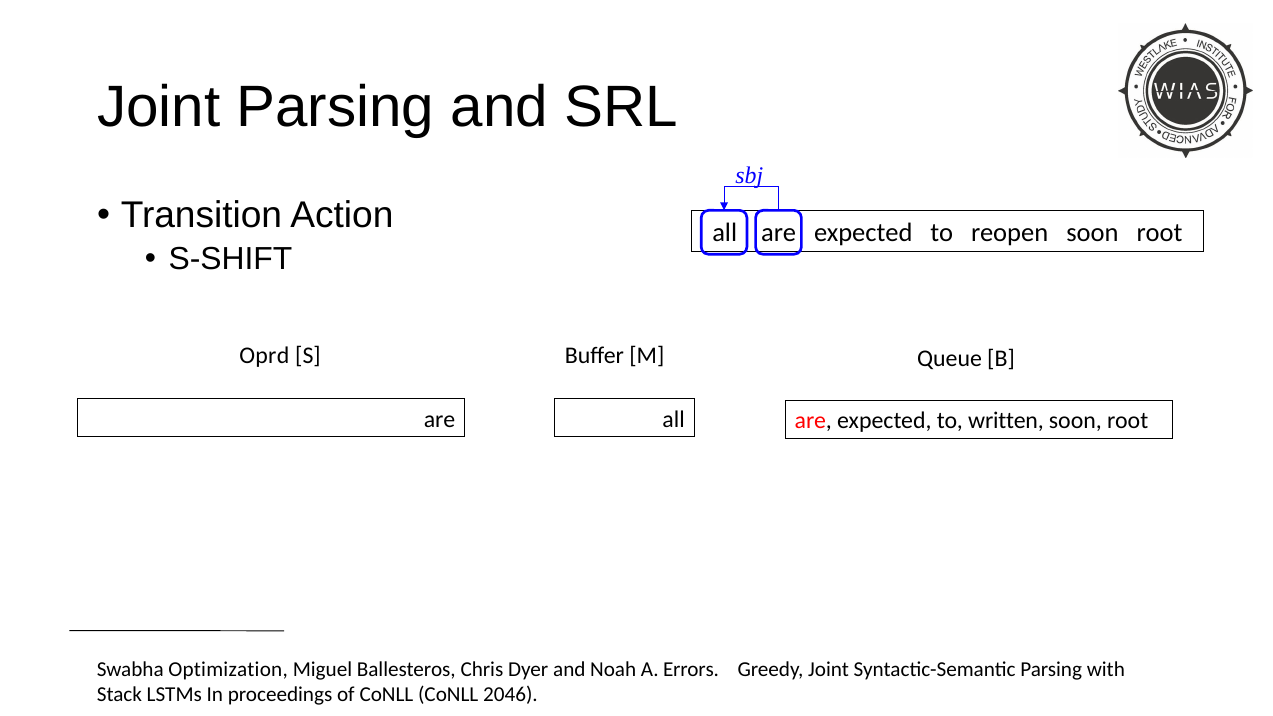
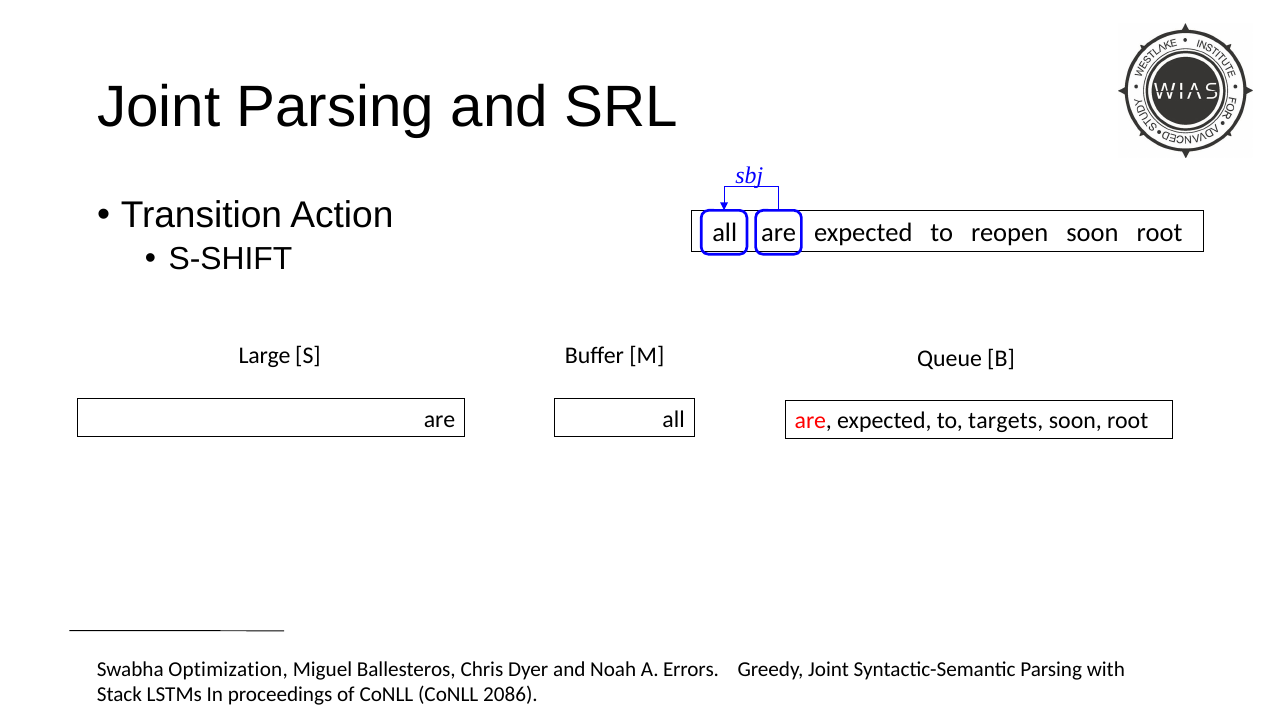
Oprd: Oprd -> Large
written: written -> targets
2046: 2046 -> 2086
